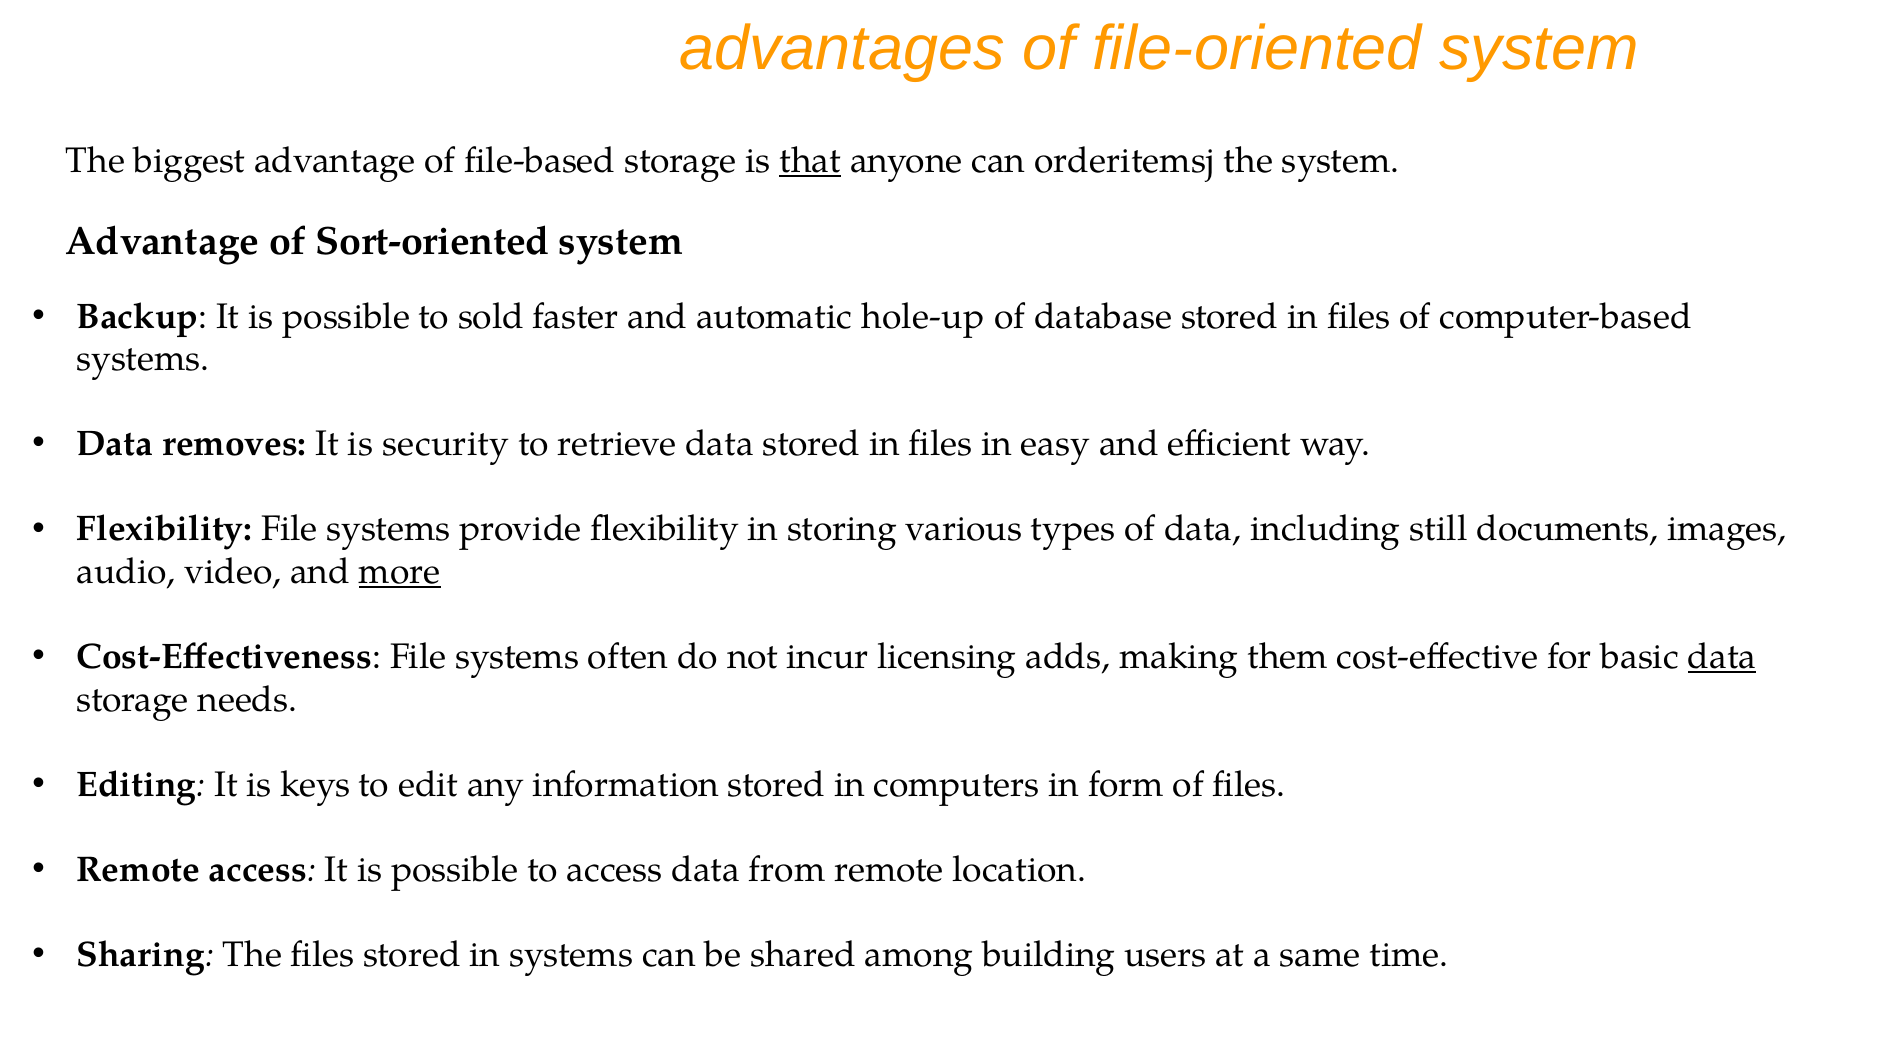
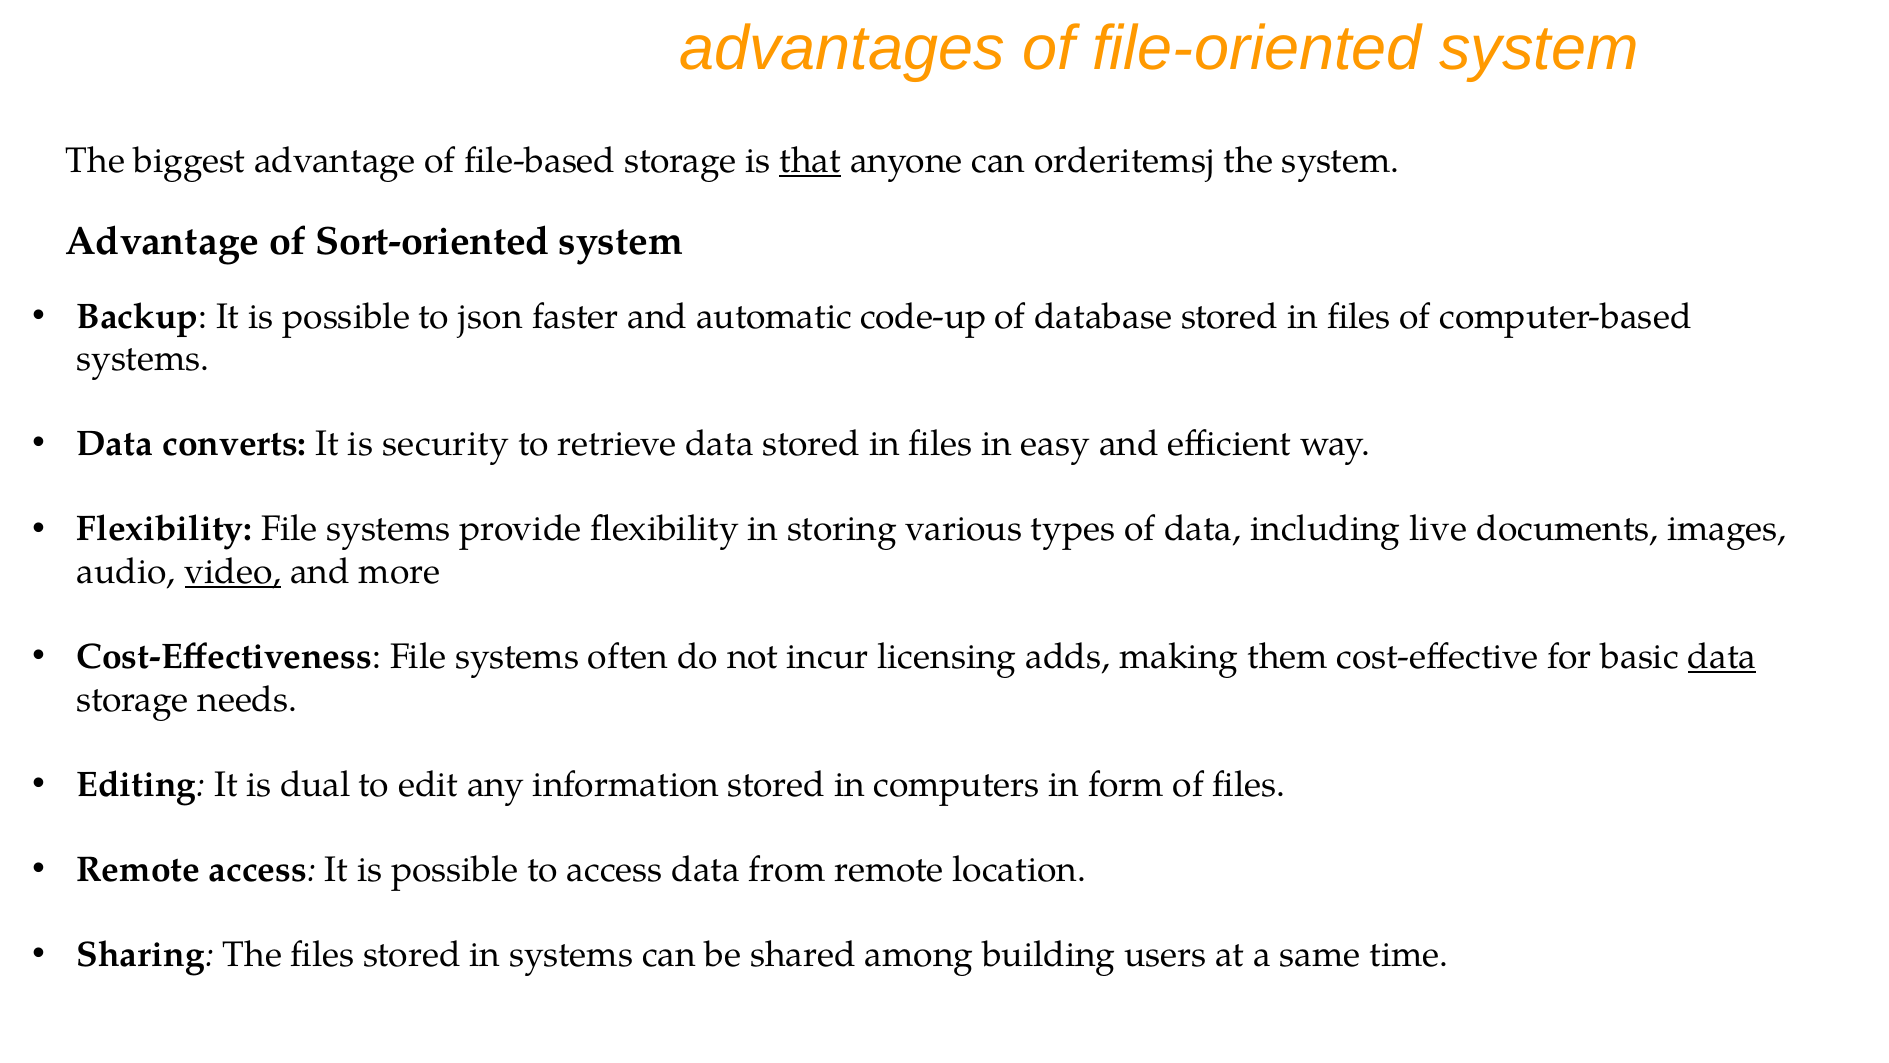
sold: sold -> json
hole-up: hole-up -> code-up
removes: removes -> converts
still: still -> live
video underline: none -> present
more underline: present -> none
keys: keys -> dual
